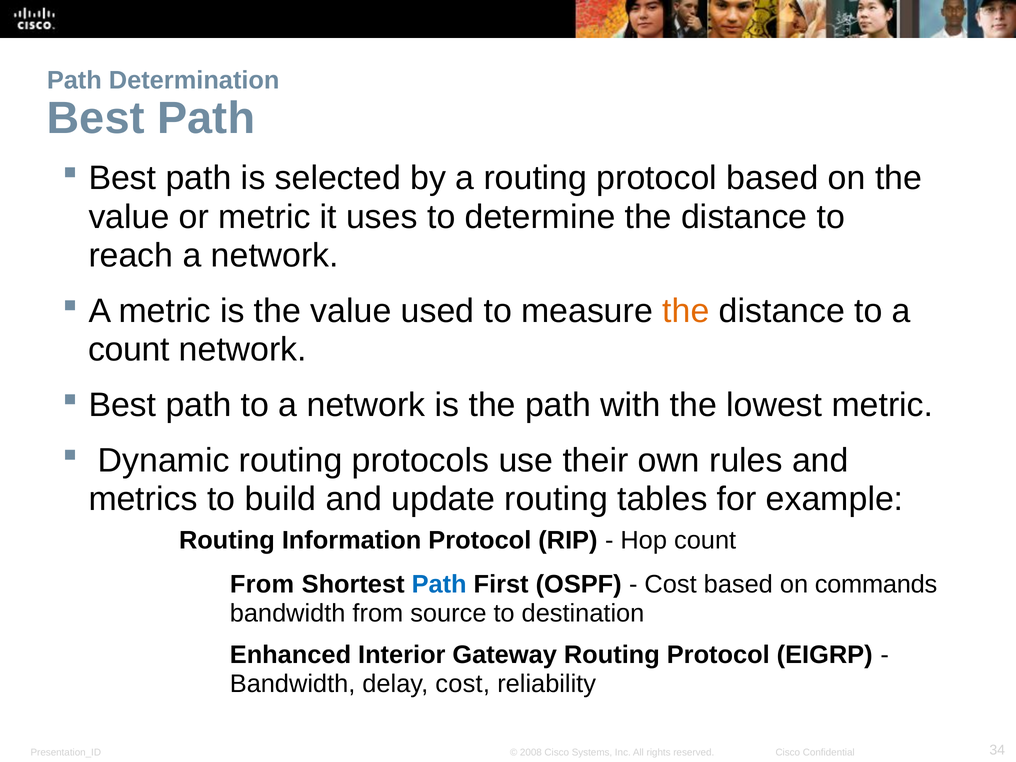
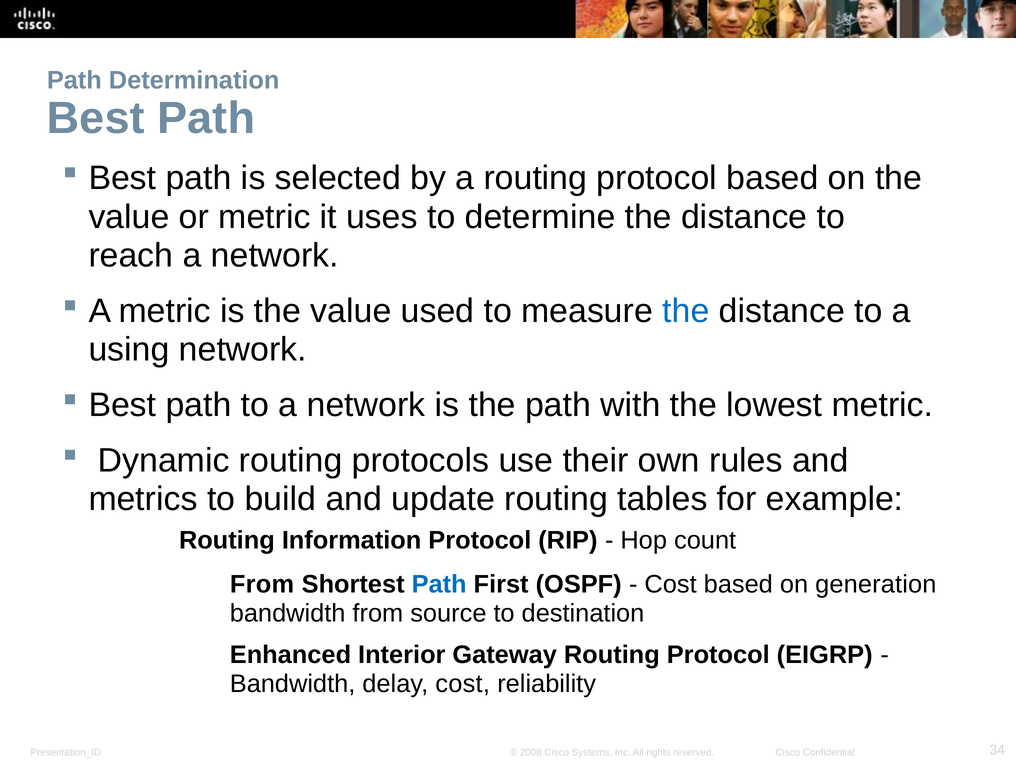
the at (686, 311) colour: orange -> blue
count at (129, 350): count -> using
commands: commands -> generation
